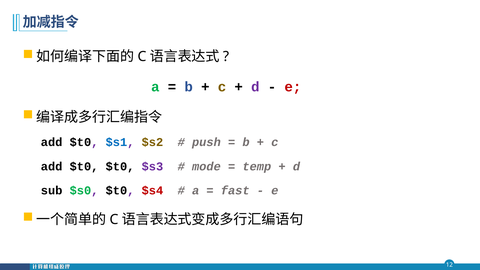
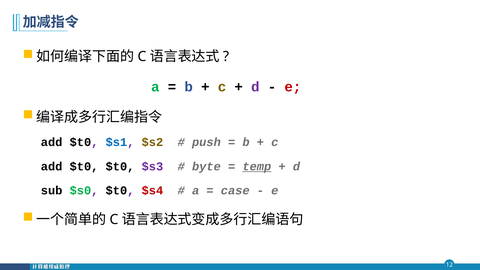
mode: mode -> byte
temp underline: none -> present
fast: fast -> case
